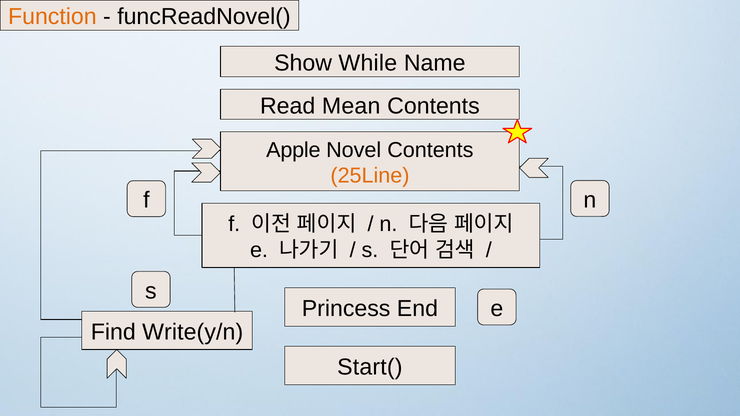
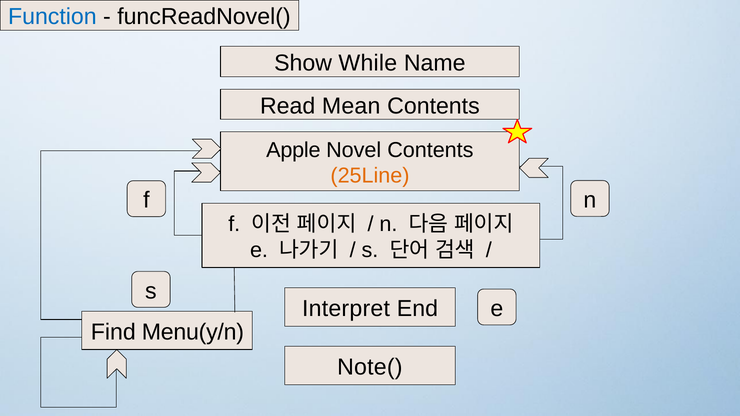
Function colour: orange -> blue
Princess: Princess -> Interpret
Write(y/n: Write(y/n -> Menu(y/n
Start(: Start( -> Note(
